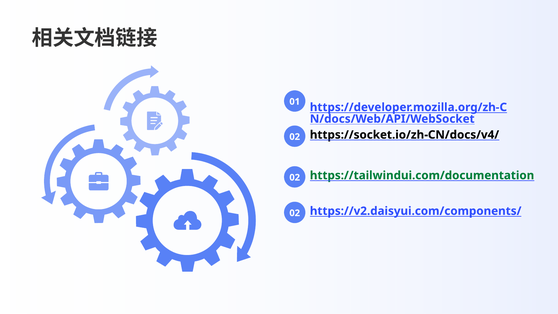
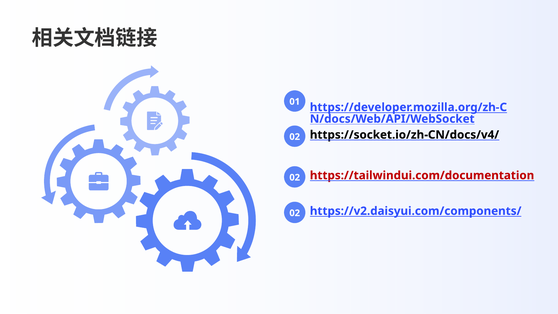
https://tailwindui.com/documentation colour: green -> red
